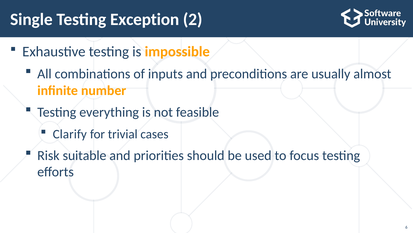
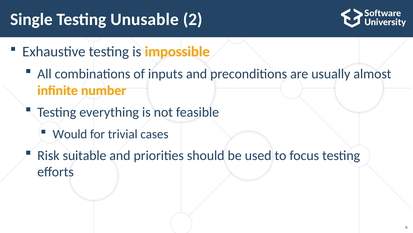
Exception: Exception -> Unusable
Clarify: Clarify -> Would
